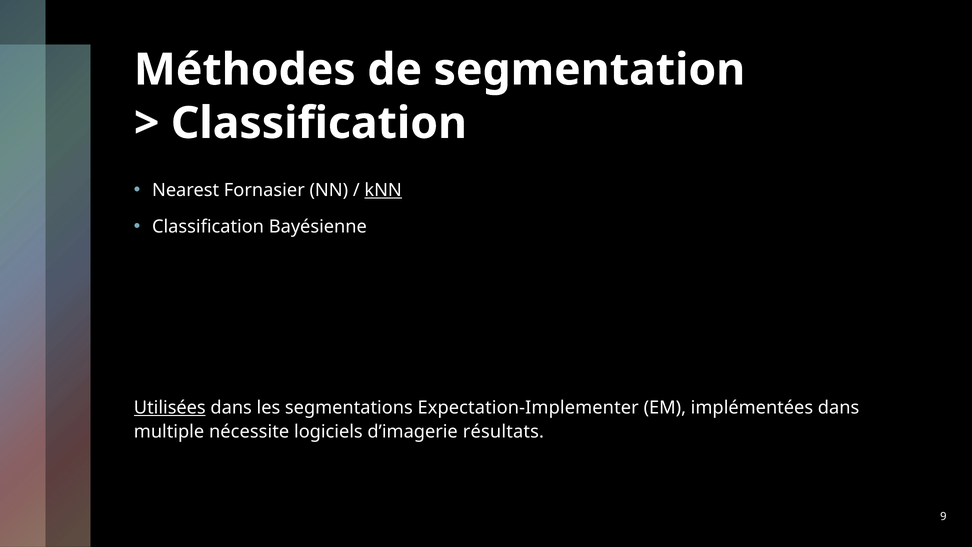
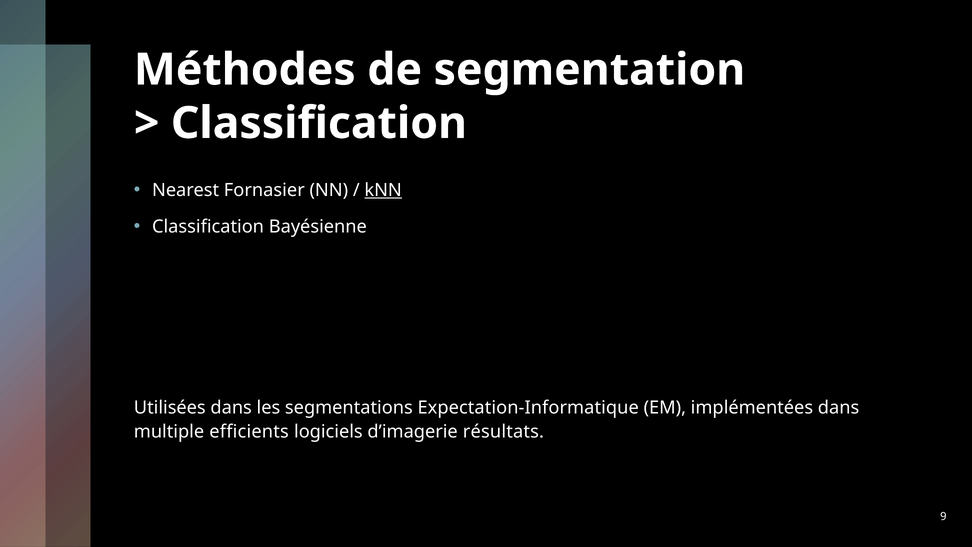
Utilisées underline: present -> none
Expectation-Implementer: Expectation-Implementer -> Expectation-Informatique
nécessite: nécessite -> efficients
